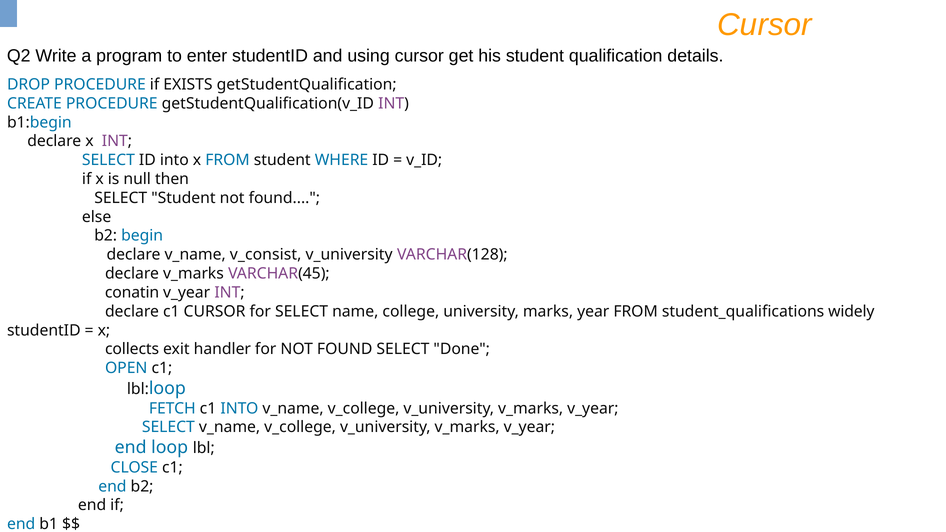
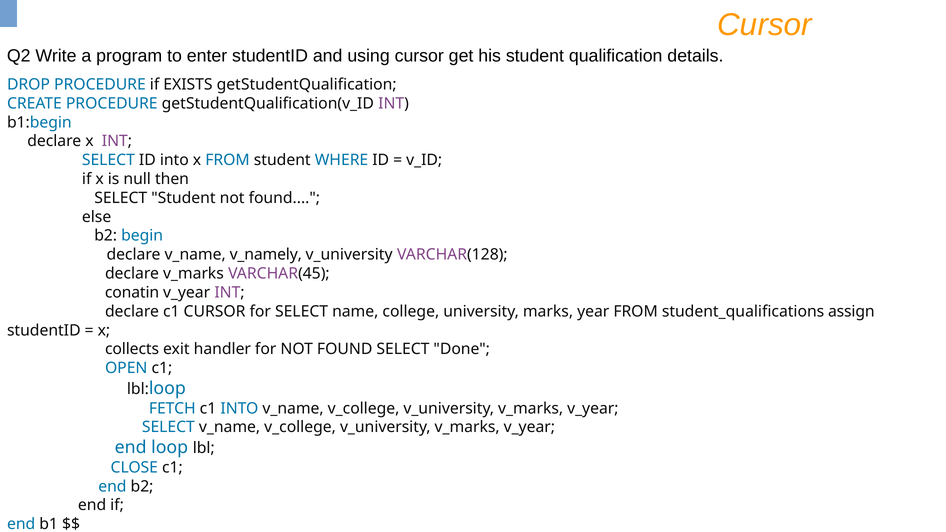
v_consist: v_consist -> v_namely
widely: widely -> assign
